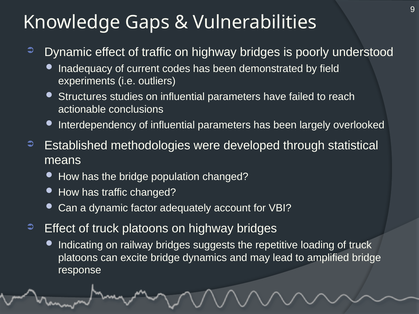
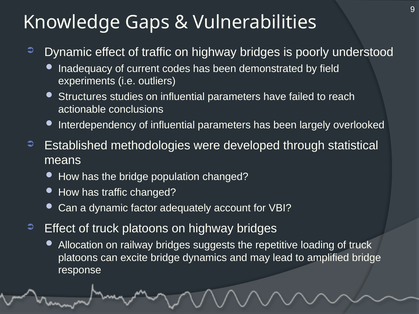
Indicating: Indicating -> Allocation
